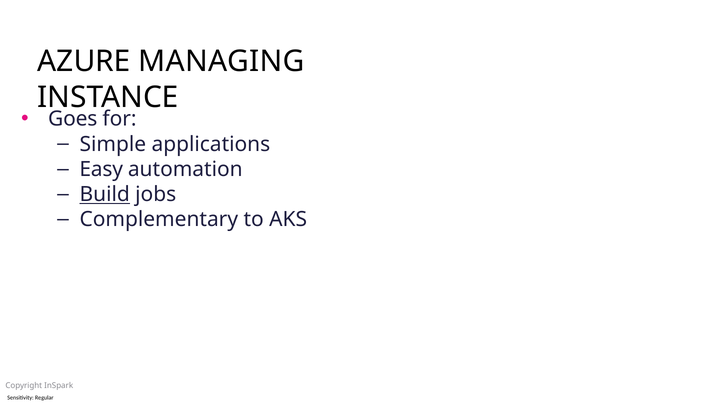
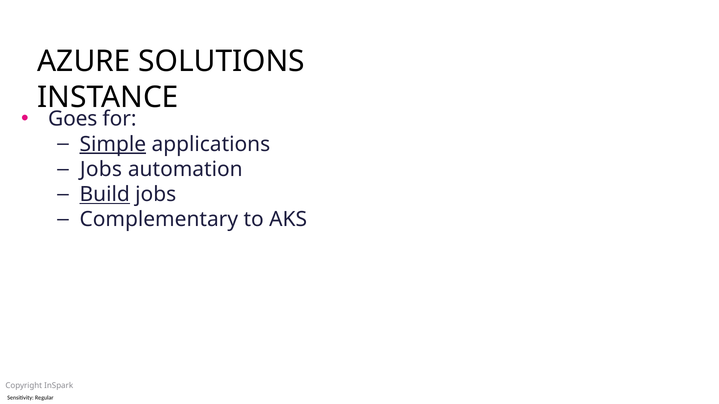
MANAGING: MANAGING -> SOLUTIONS
Simple underline: none -> present
Easy at (101, 169): Easy -> Jobs
